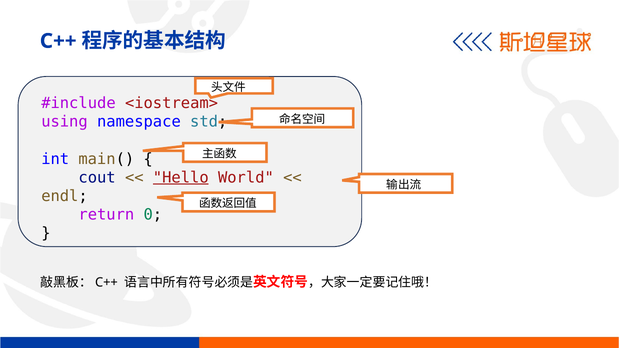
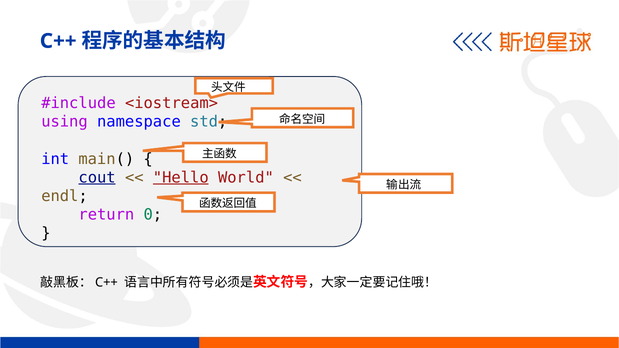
cout underline: none -> present
